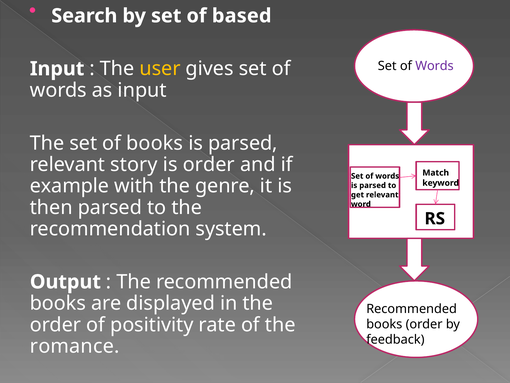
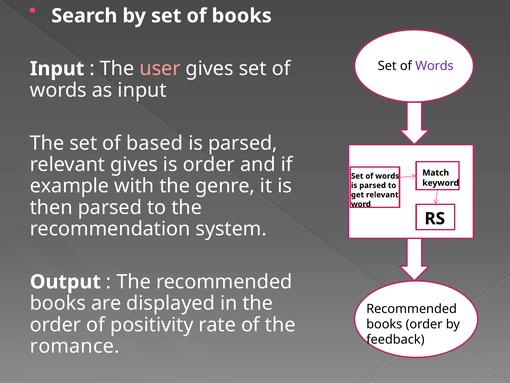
of based: based -> books
user colour: yellow -> pink
of books: books -> based
relevant story: story -> gives
